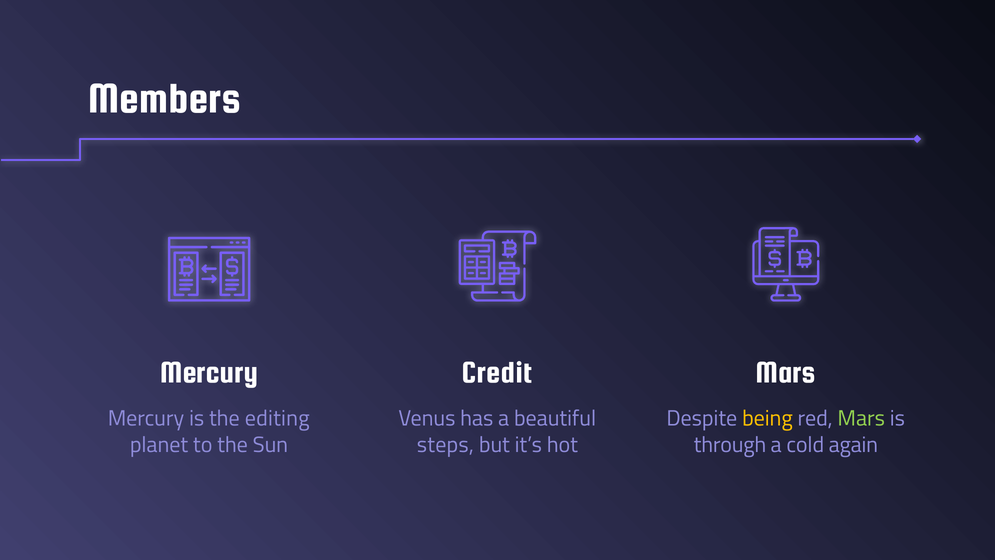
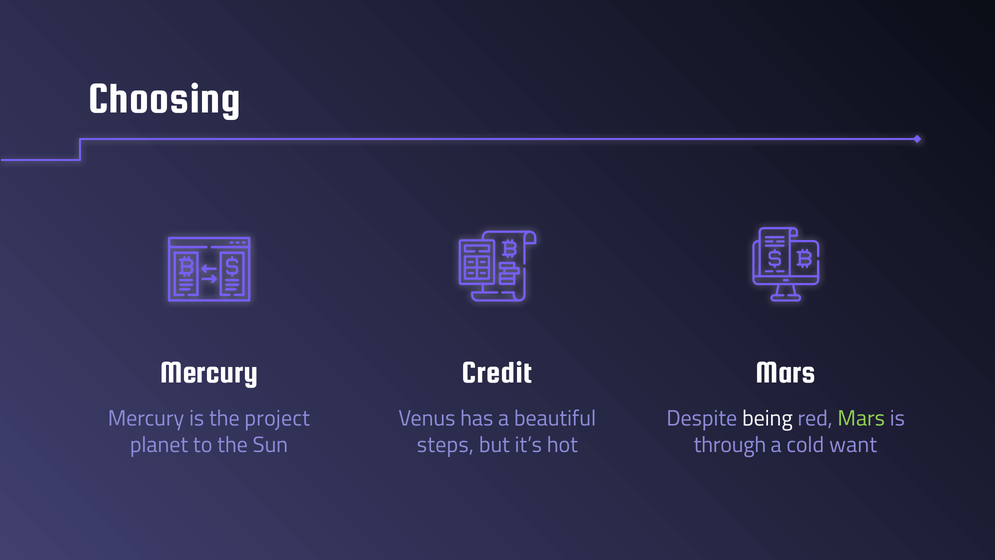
Members: Members -> Choosing
editing: editing -> project
being colour: yellow -> white
again: again -> want
